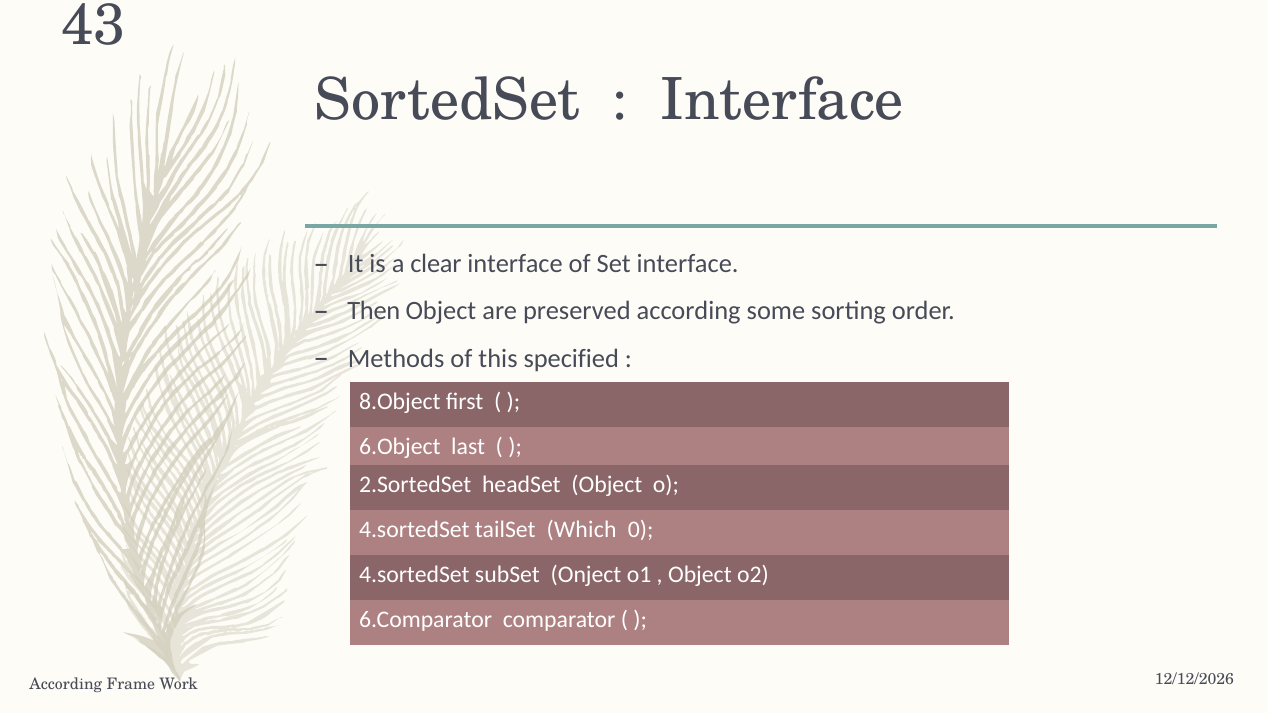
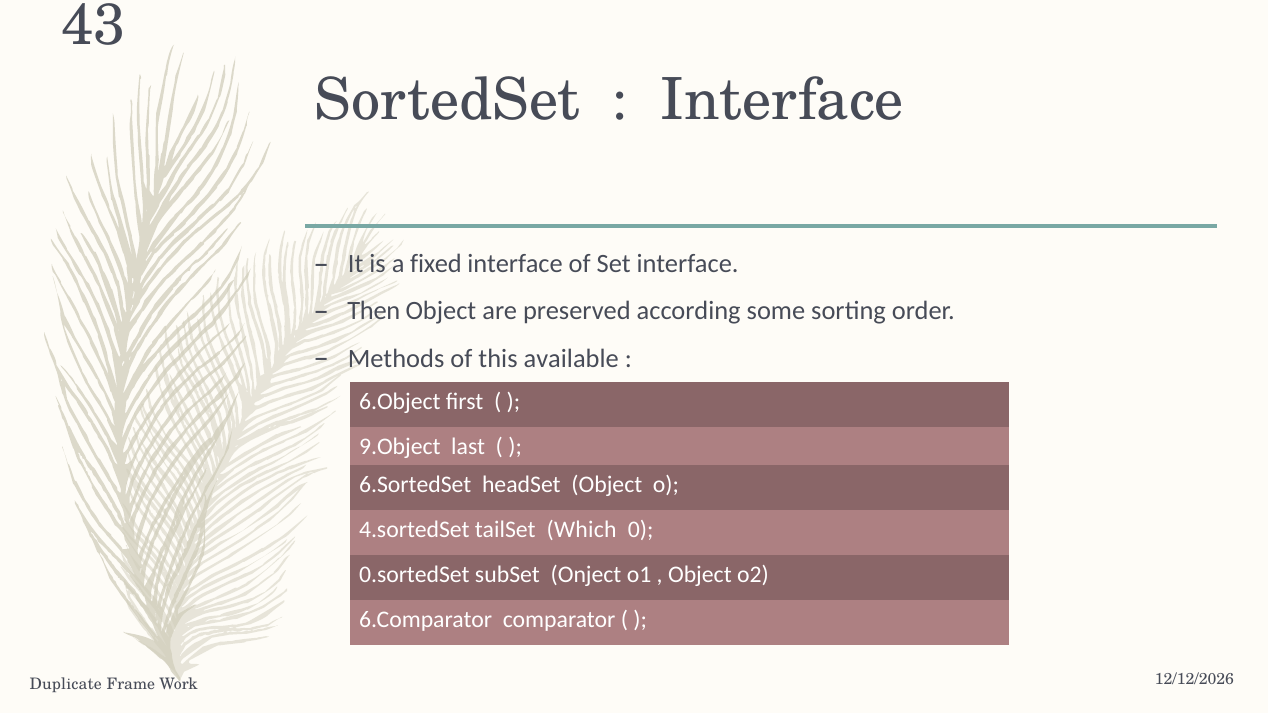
clear: clear -> fixed
specified: specified -> available
8.Object: 8.Object -> 6.Object
6.Object: 6.Object -> 9.Object
2.SortedSet: 2.SortedSet -> 6.SortedSet
4.sortedSet at (414, 575): 4.sortedSet -> 0.sortedSet
According at (66, 685): According -> Duplicate
